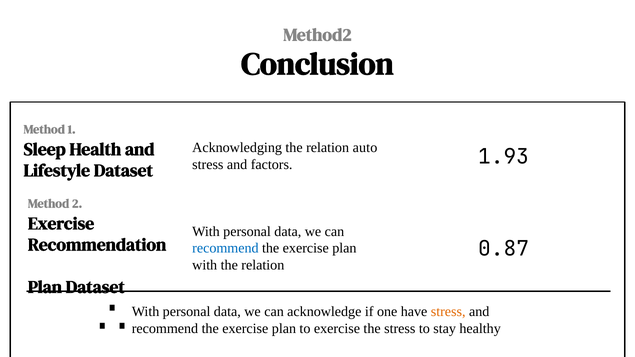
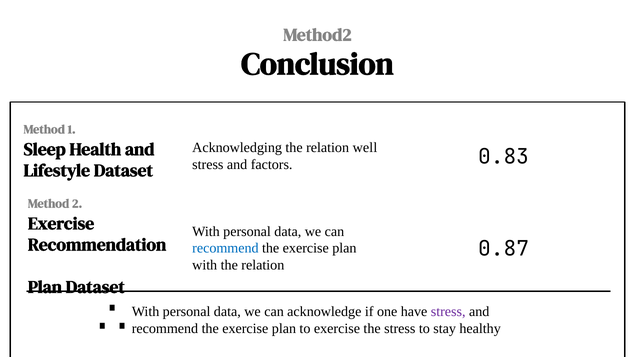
auto: auto -> well
1.93: 1.93 -> 0.83
stress at (448, 312) colour: orange -> purple
